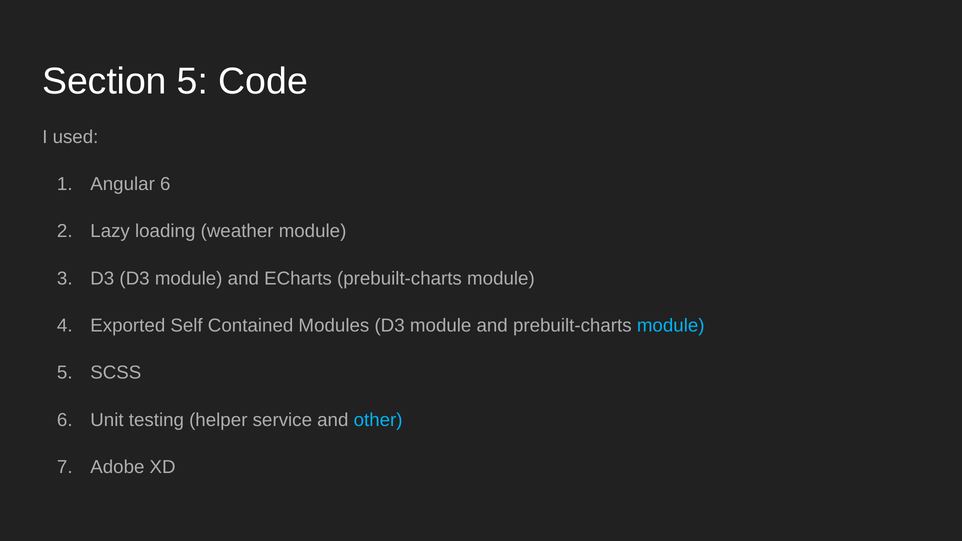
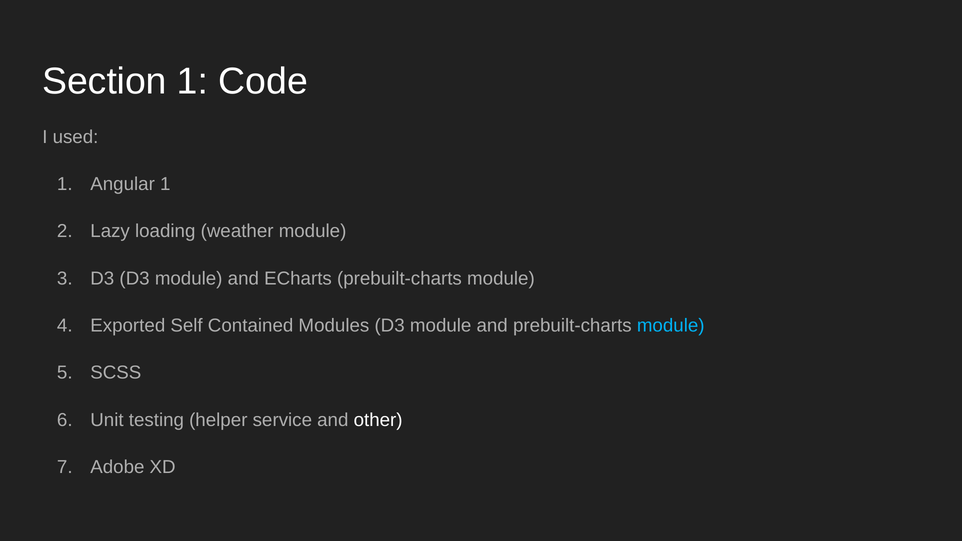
Section 5: 5 -> 1
Angular 6: 6 -> 1
other colour: light blue -> white
